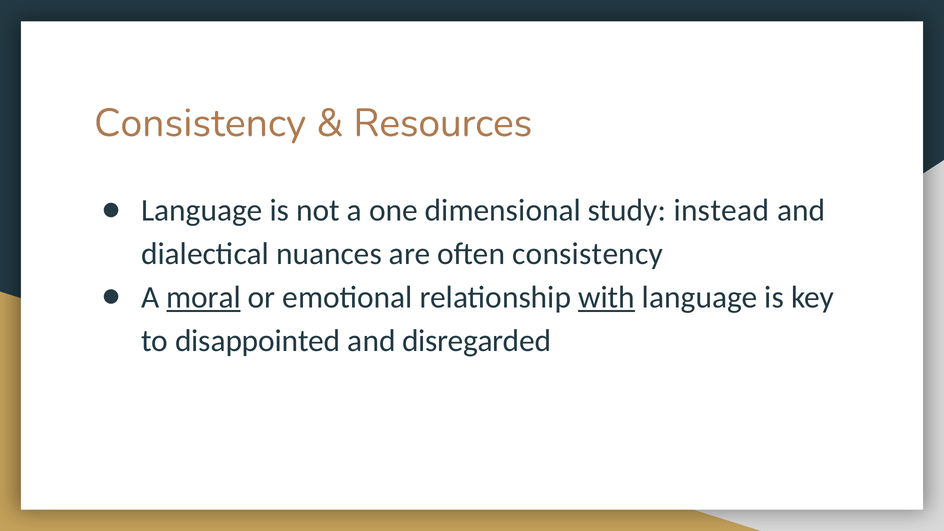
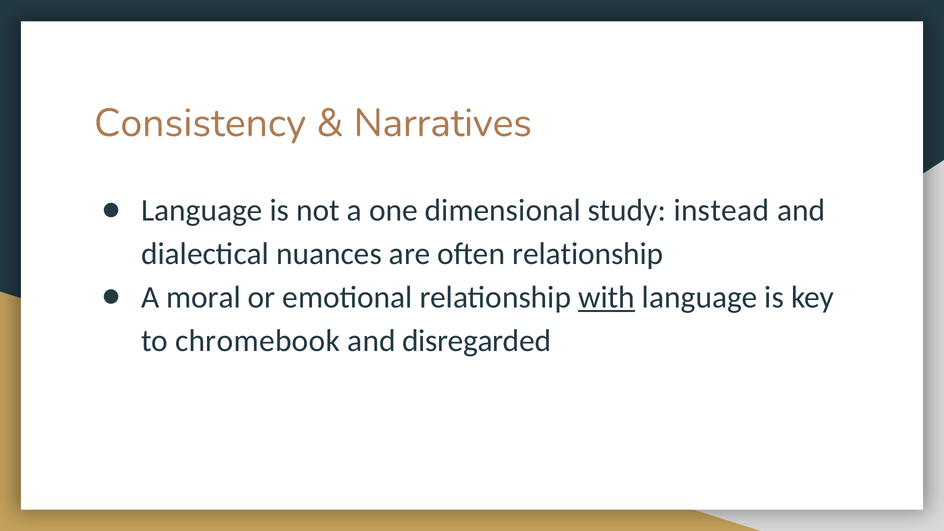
Resources: Resources -> Narratives
often consistency: consistency -> relationship
moral underline: present -> none
disappointed: disappointed -> chromebook
